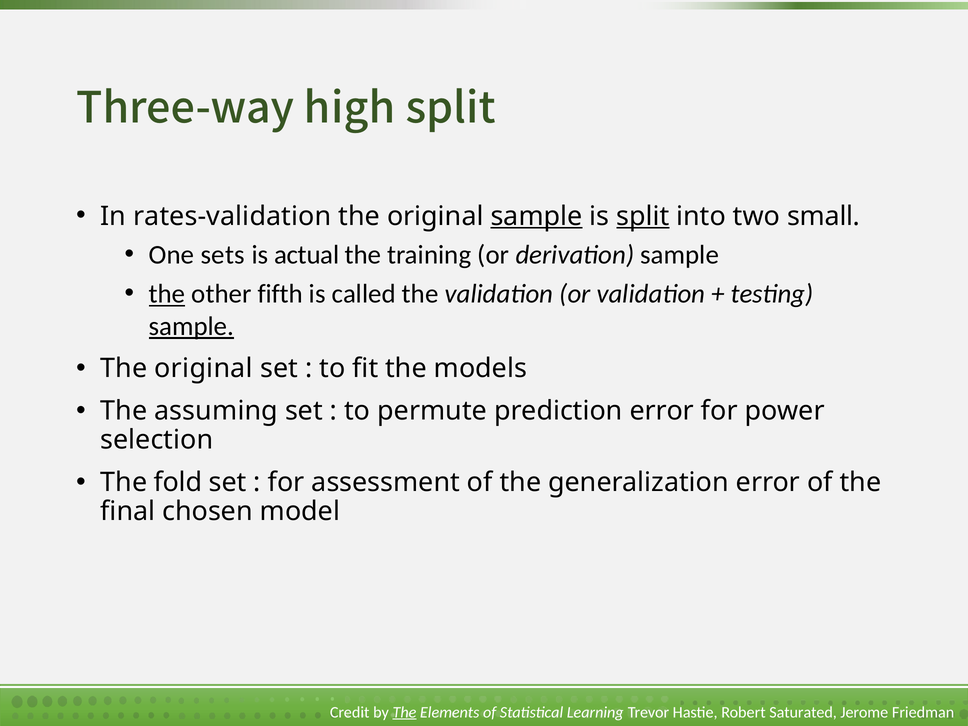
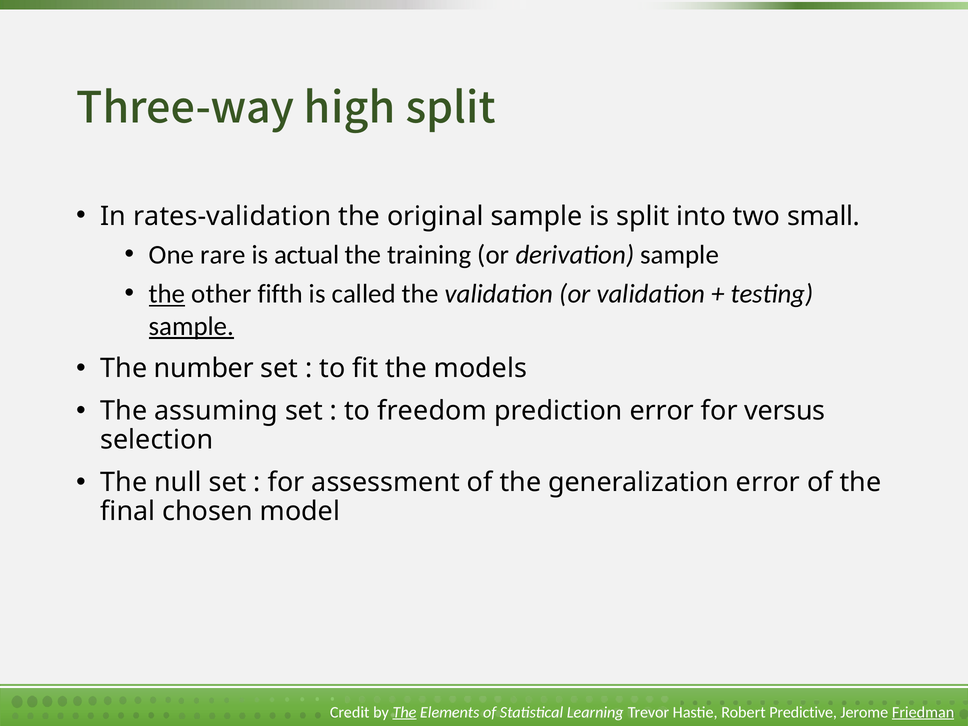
sample at (536, 216) underline: present -> none
split at (643, 216) underline: present -> none
sets: sets -> rare
original at (204, 368): original -> number
permute: permute -> freedom
power: power -> versus
fold: fold -> null
Saturated: Saturated -> Predictive
Friedman underline: none -> present
